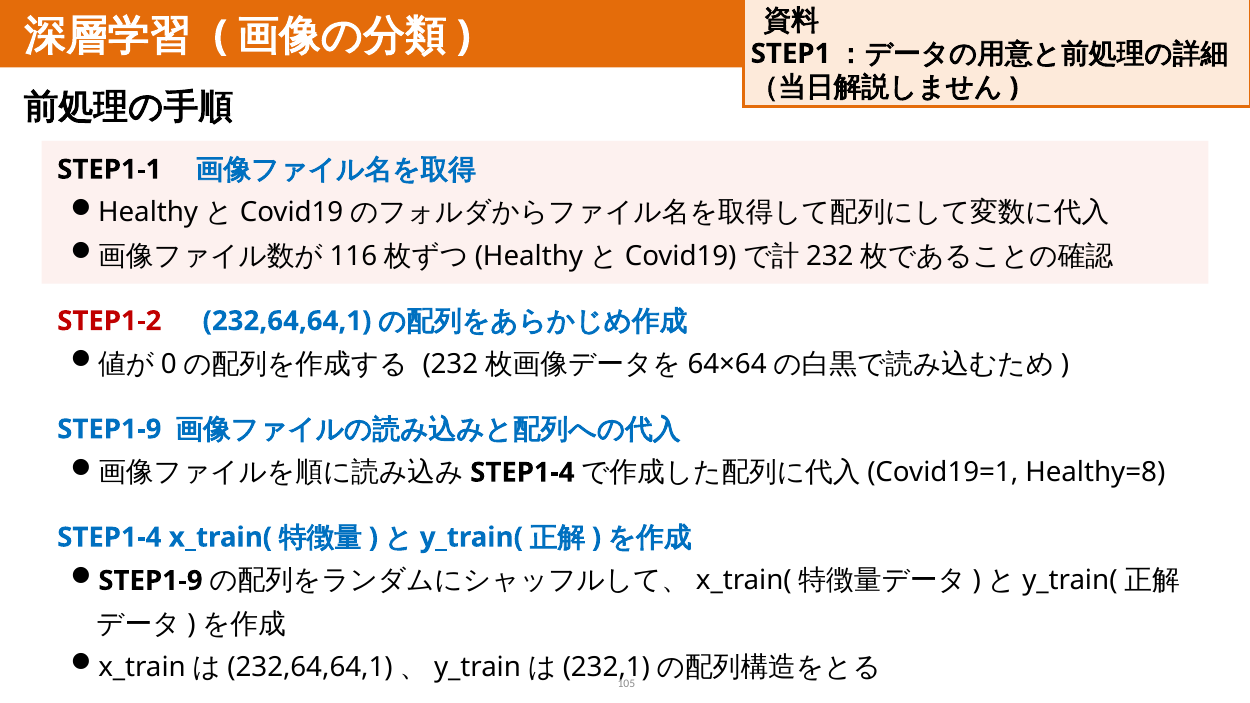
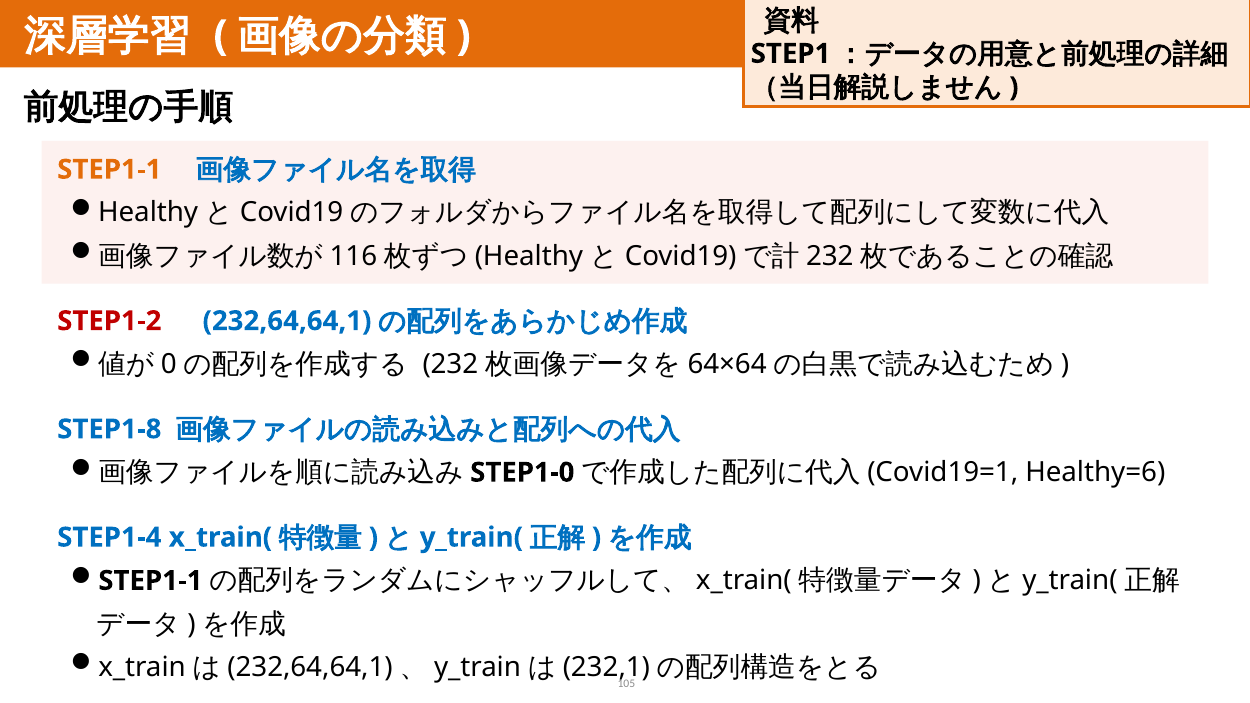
STEP1-1 at (109, 170) colour: black -> orange
STEP1-9 at (109, 429): STEP1-9 -> STEP1-8
STEP1-4 at (522, 473): STEP1-4 -> STEP1-0
Healthy=8: Healthy=8 -> Healthy=6
STEP1-9 at (150, 581): STEP1-9 -> STEP1-1
